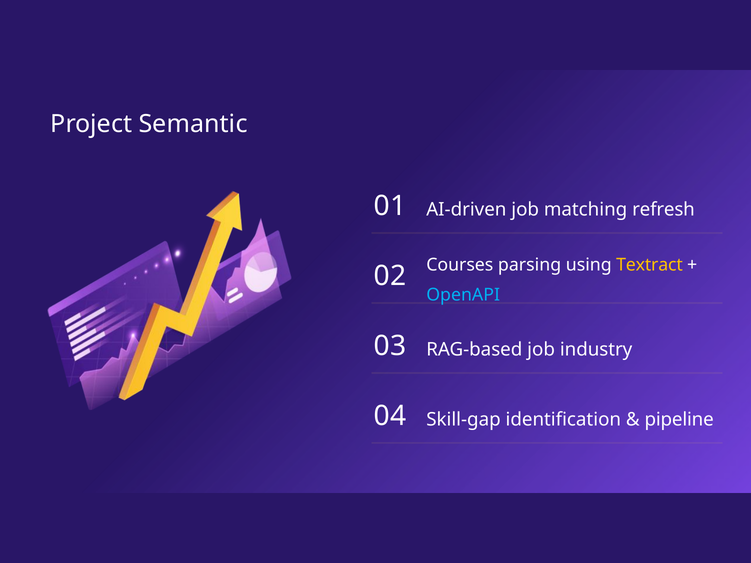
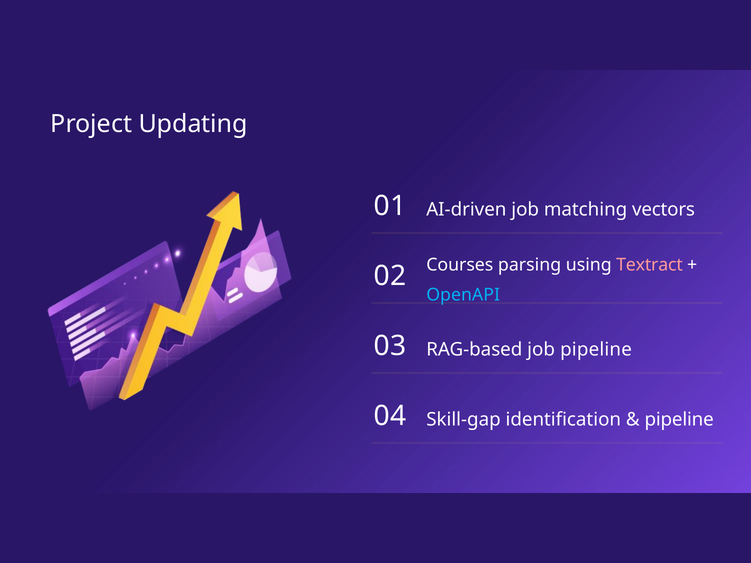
Semantic: Semantic -> Updating
refresh: refresh -> vectors
Textract colour: yellow -> pink
job industry: industry -> pipeline
